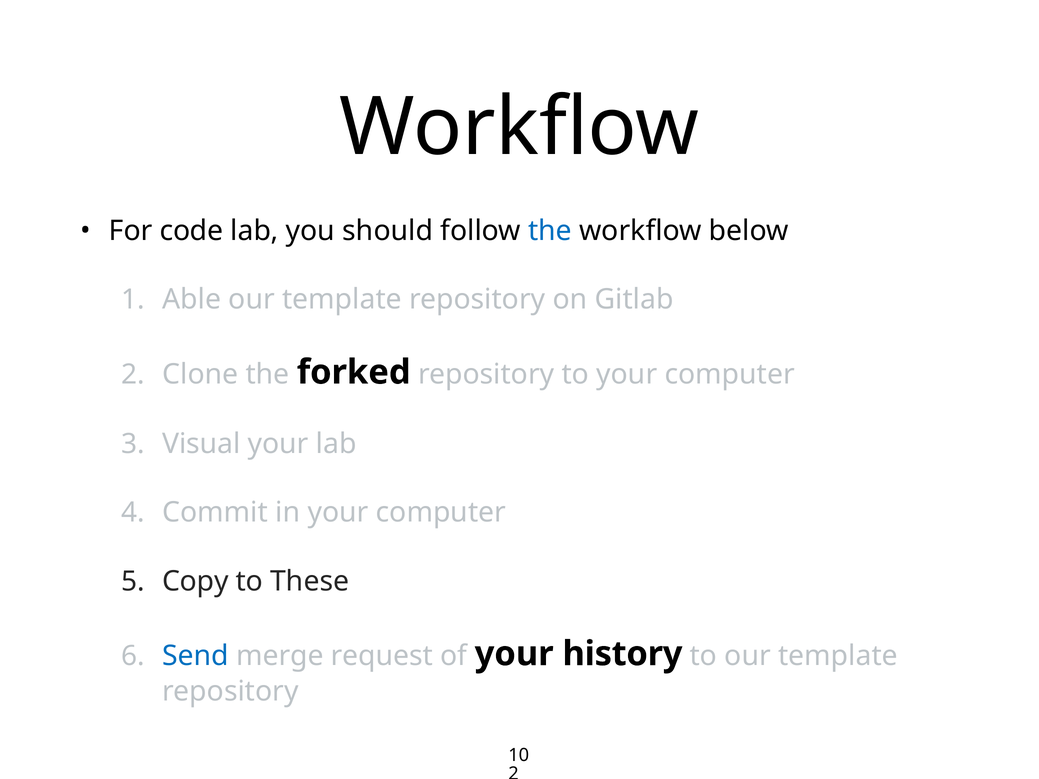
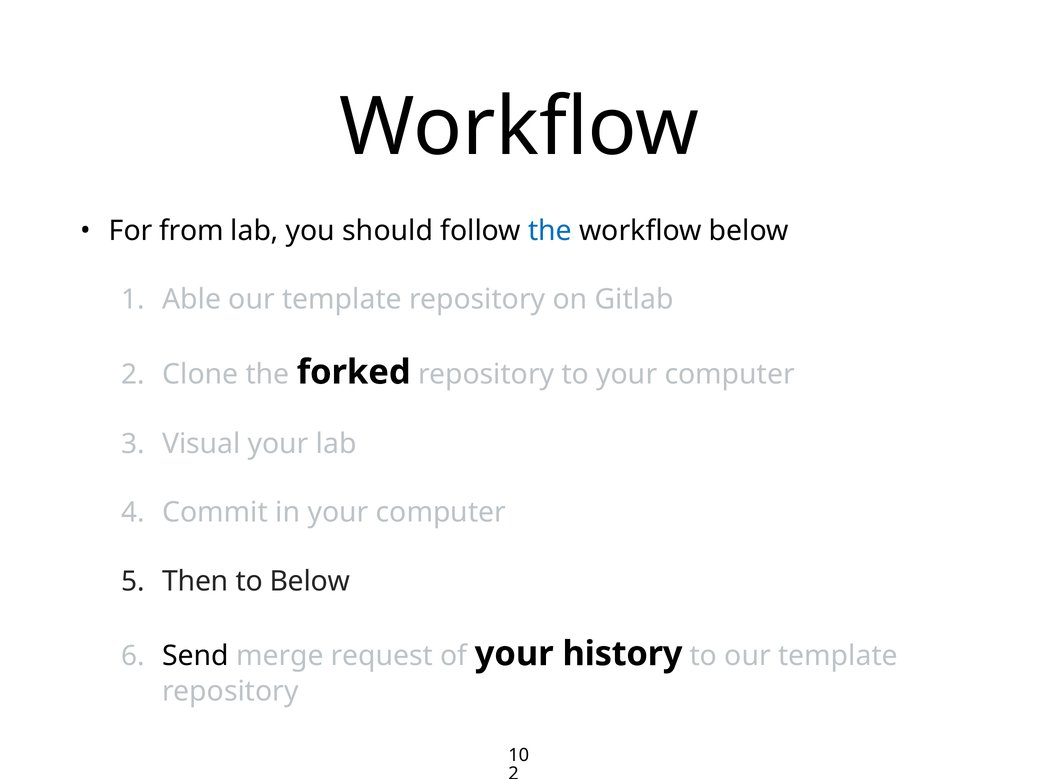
code: code -> from
Copy: Copy -> Then
to These: These -> Below
Send colour: blue -> black
